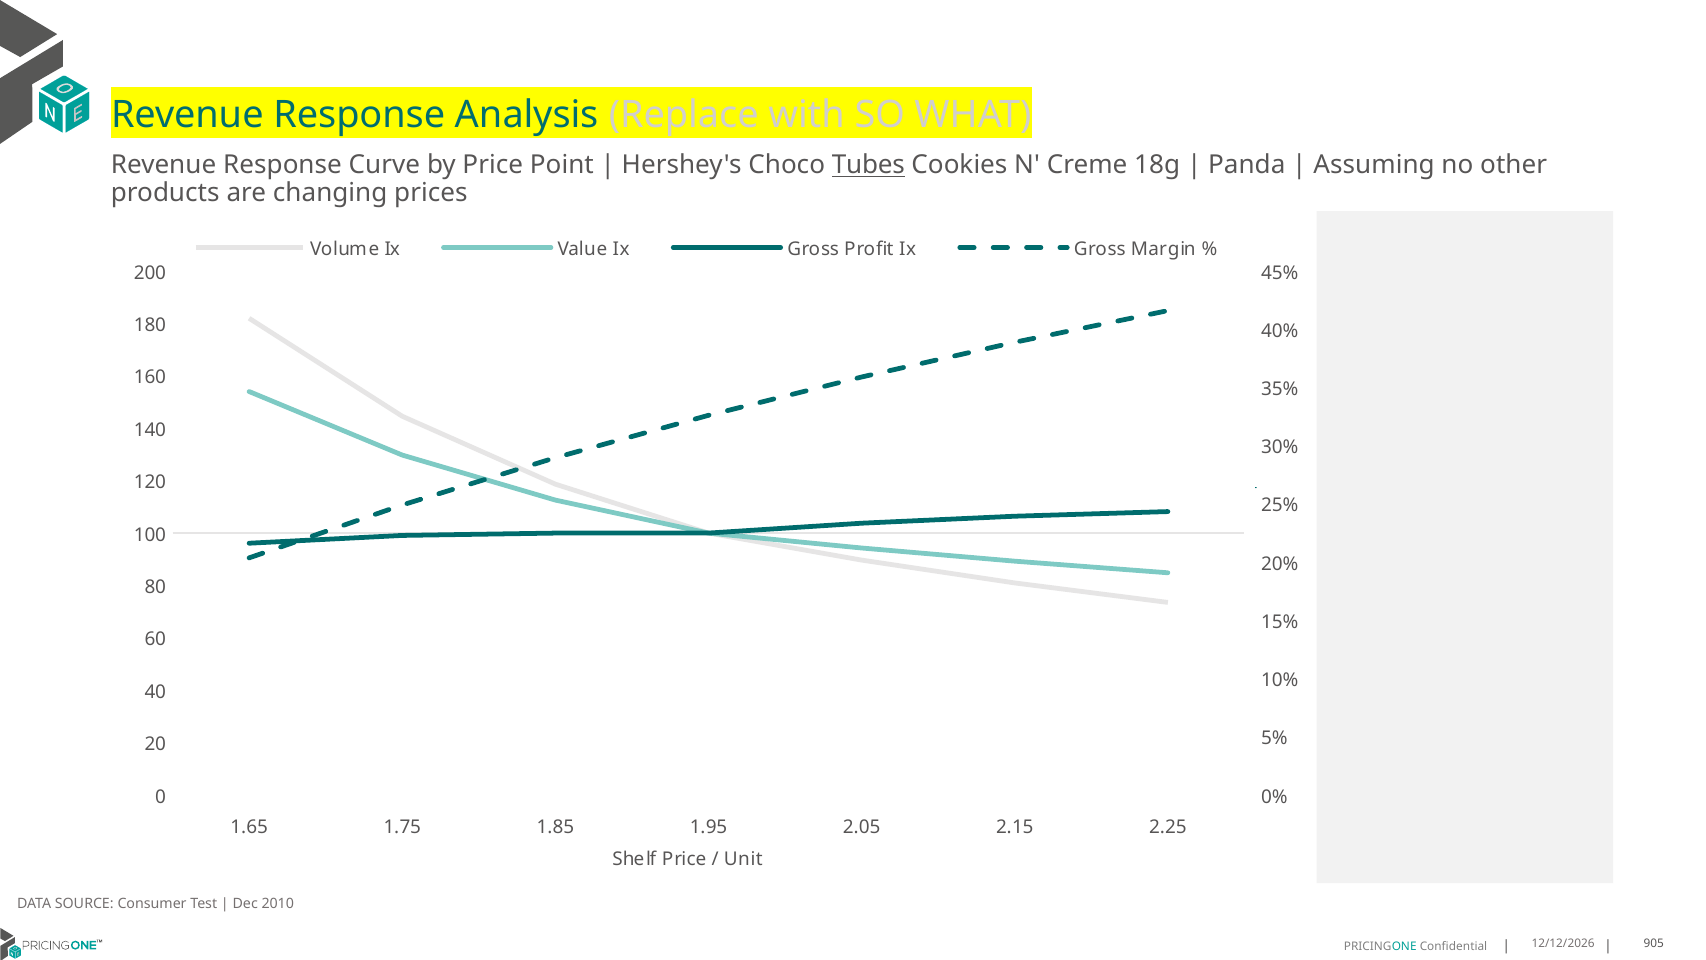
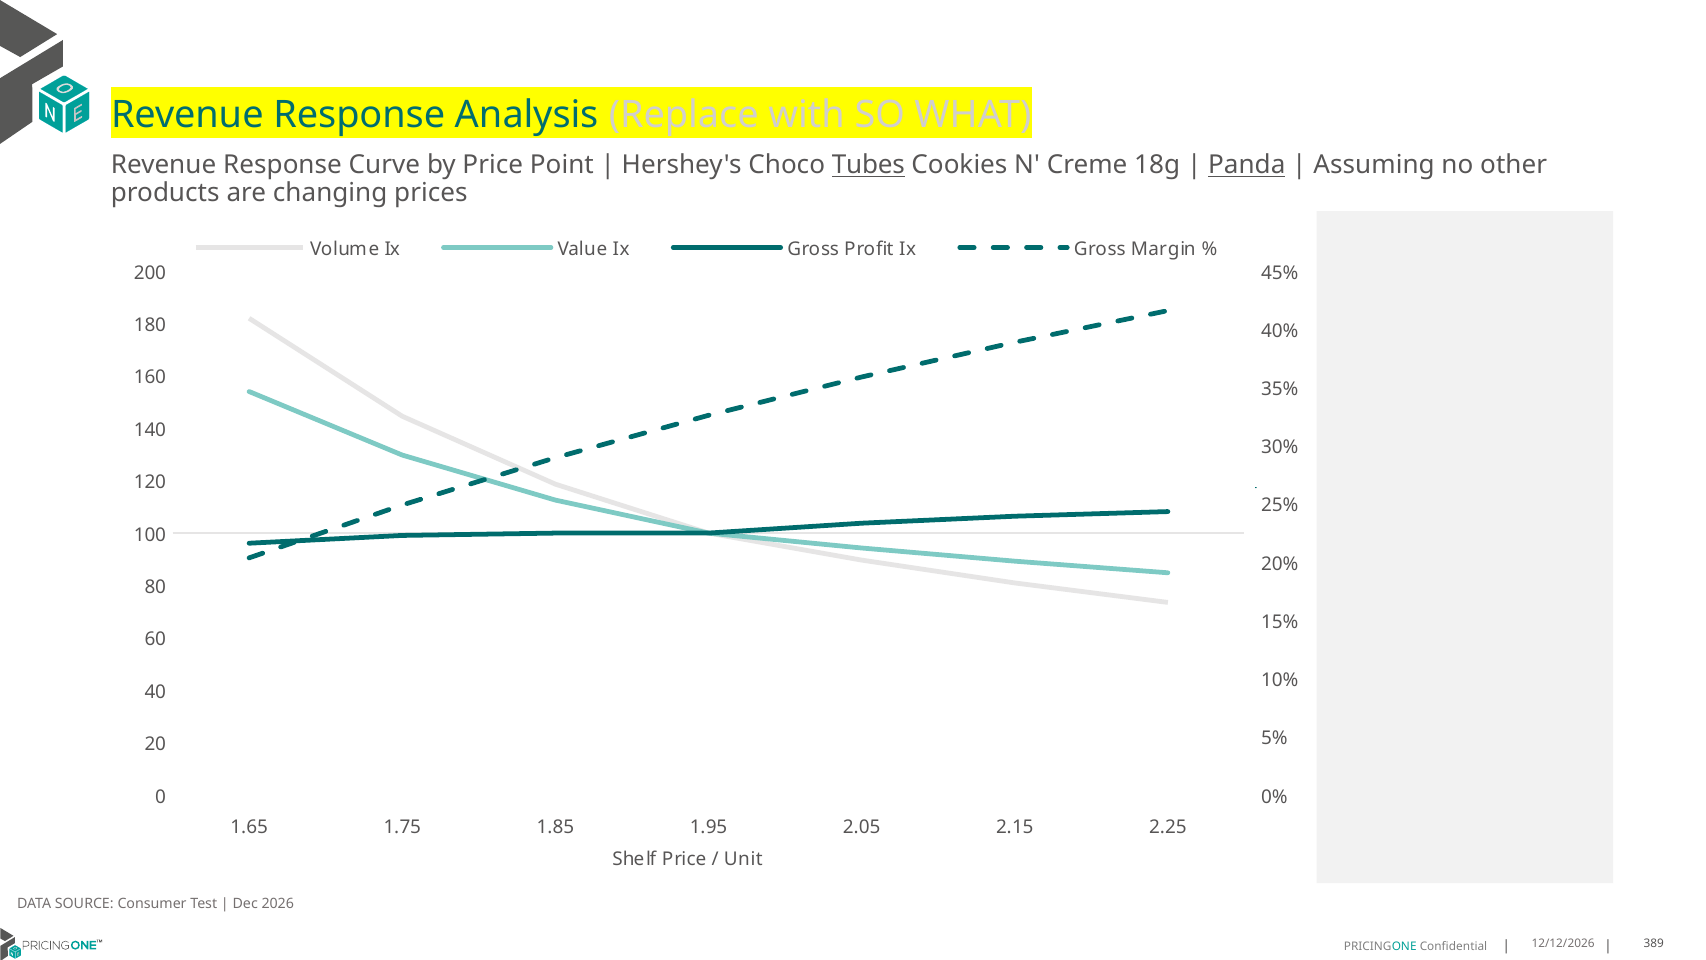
Panda underline: none -> present
2010: 2010 -> 2026
905: 905 -> 389
